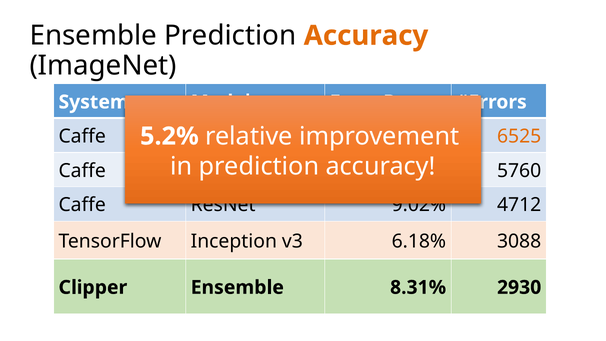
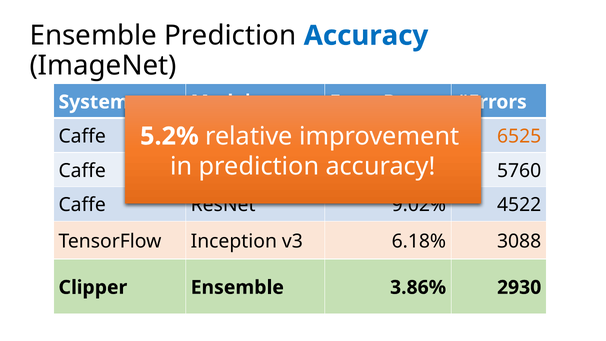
Accuracy at (366, 36) colour: orange -> blue
4712: 4712 -> 4522
8.31%: 8.31% -> 3.86%
